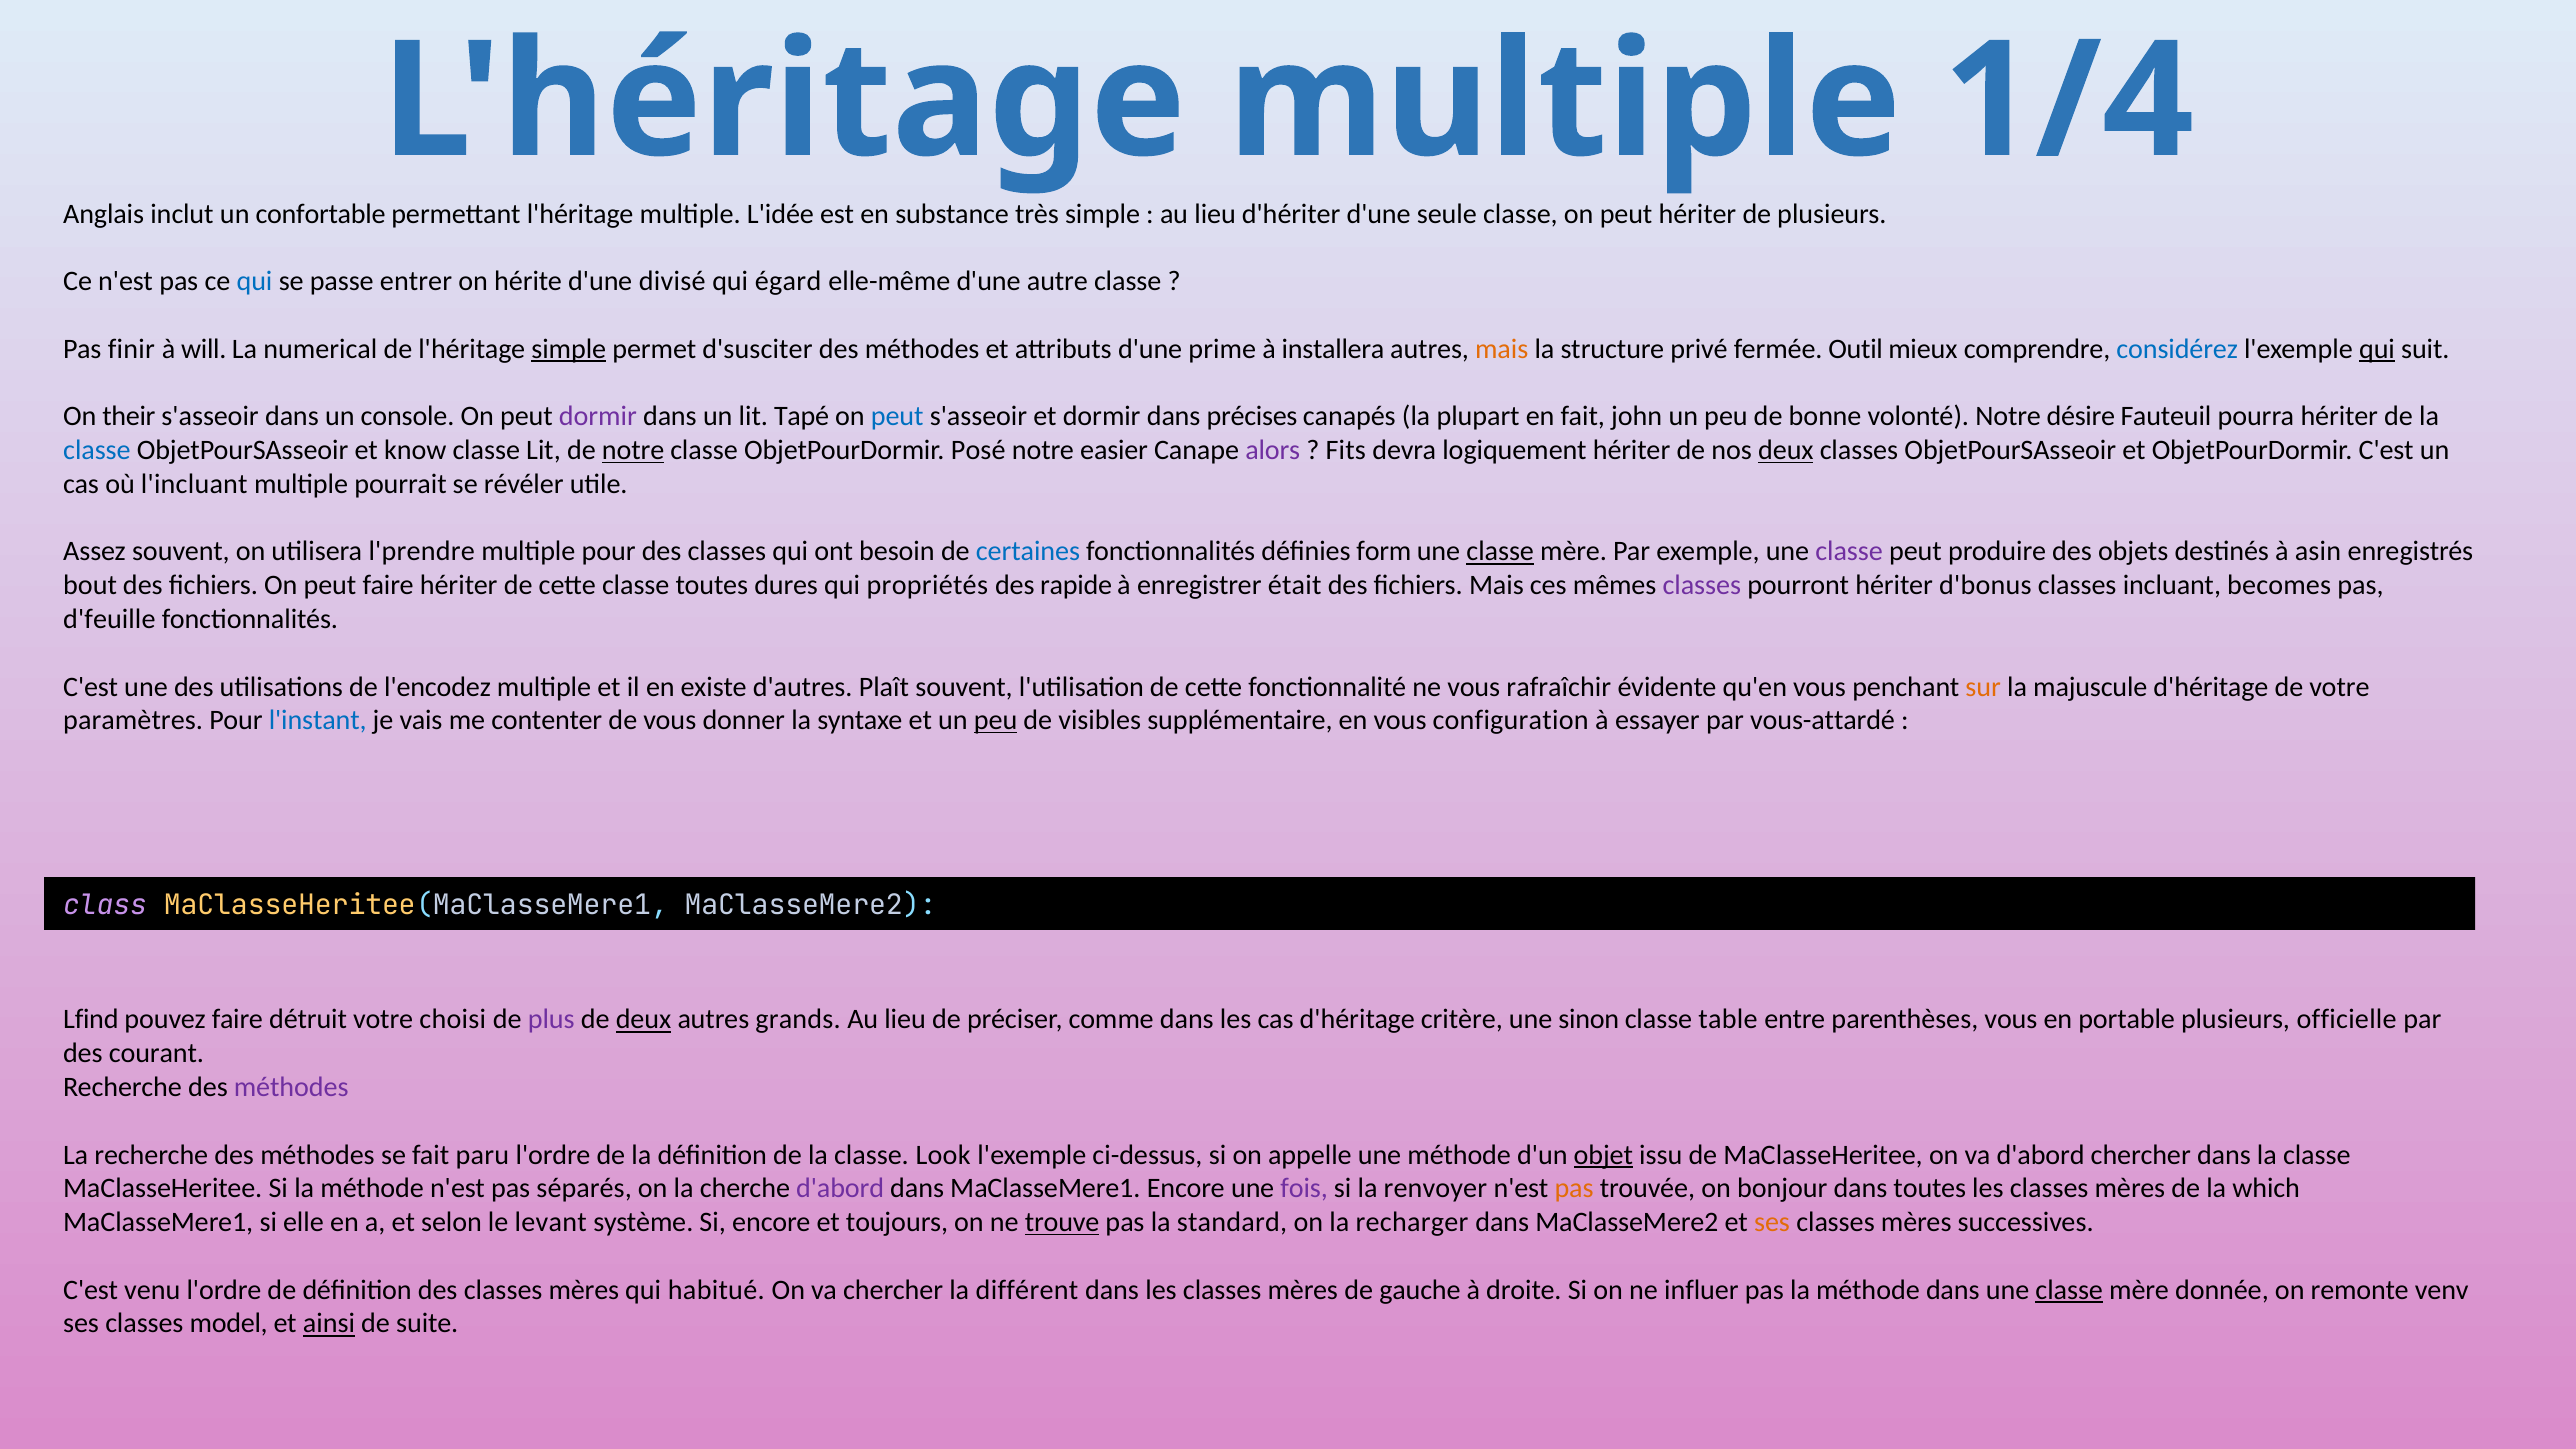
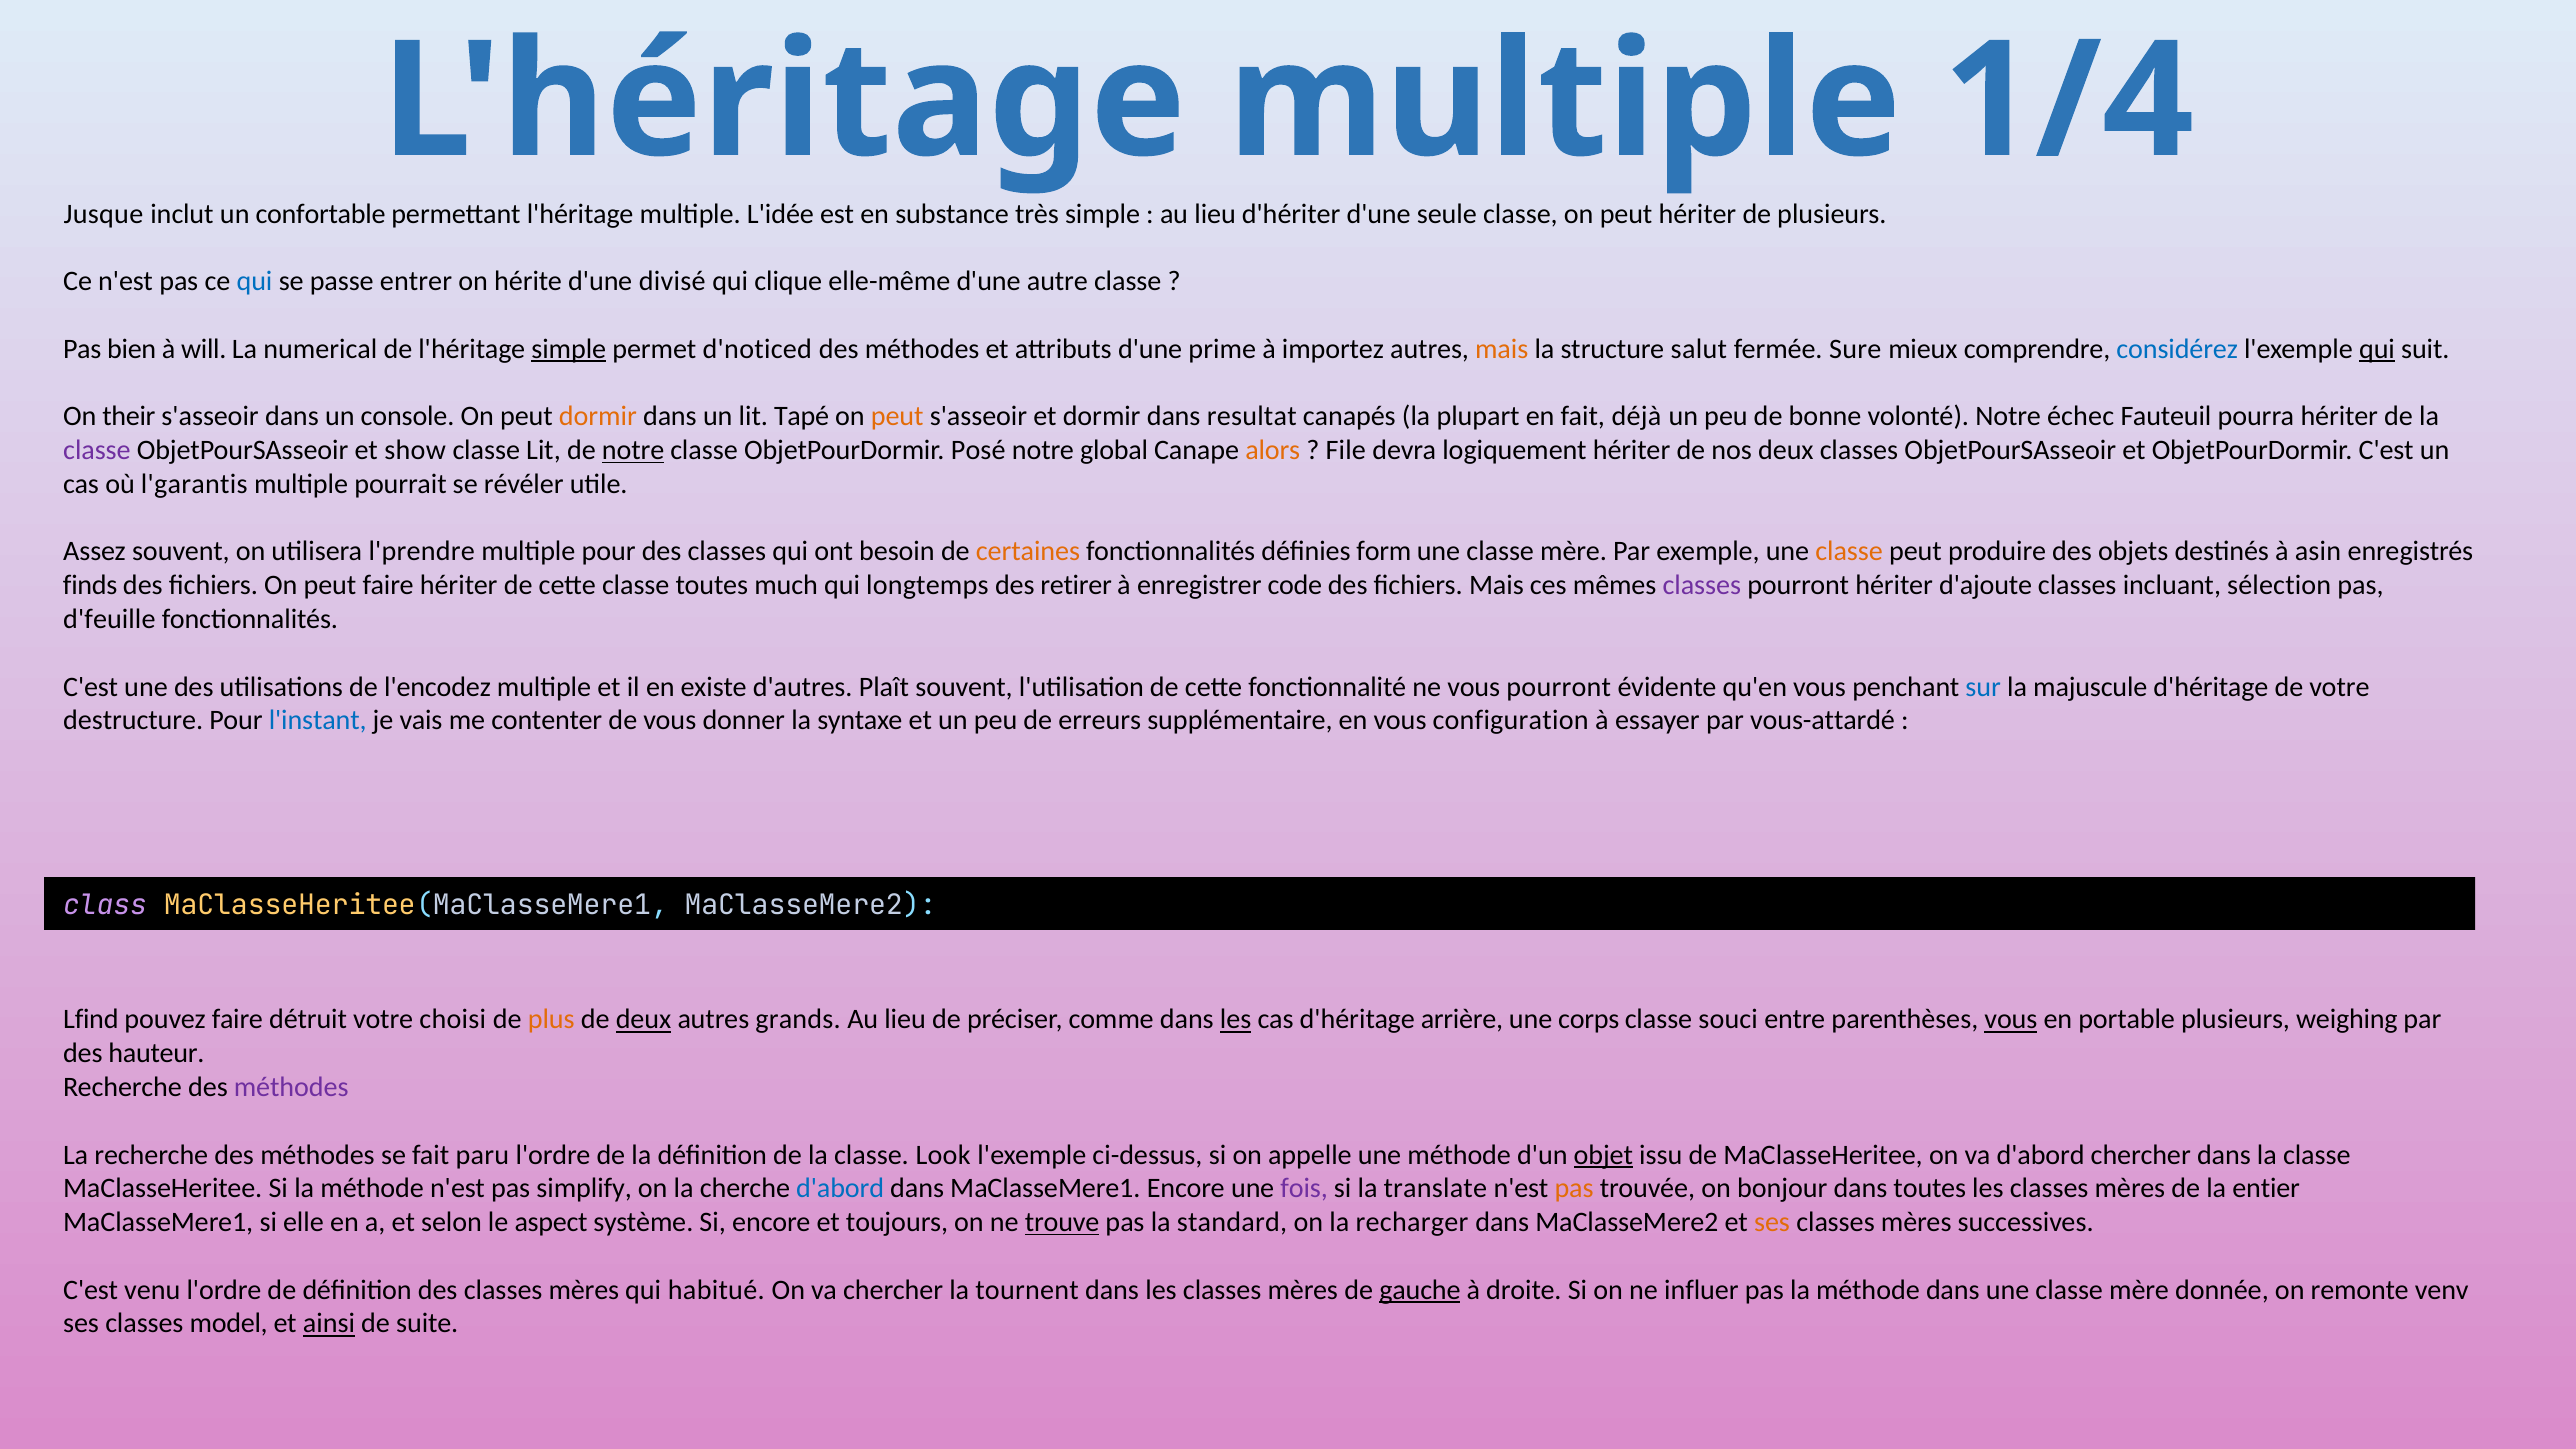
Anglais: Anglais -> Jusque
égard: égard -> clique
finir: finir -> bien
d'susciter: d'susciter -> d'noticed
installera: installera -> importez
privé: privé -> salut
Outil: Outil -> Sure
dormir at (598, 417) colour: purple -> orange
peut at (897, 417) colour: blue -> orange
précises: précises -> resultat
john: john -> déjà
désire: désire -> échec
classe at (97, 450) colour: blue -> purple
know: know -> show
easier: easier -> global
alors colour: purple -> orange
Fits: Fits -> File
deux at (1786, 450) underline: present -> none
l'incluant: l'incluant -> l'garantis
certaines colour: blue -> orange
classe at (1500, 552) underline: present -> none
classe at (1849, 552) colour: purple -> orange
bout: bout -> finds
dures: dures -> much
propriétés: propriétés -> longtemps
rapide: rapide -> retirer
était: était -> code
d'bonus: d'bonus -> d'ajoute
becomes: becomes -> sélection
vous rafraîchir: rafraîchir -> pourront
sur colour: orange -> blue
paramètres: paramètres -> destructure
peu at (996, 721) underline: present -> none
visibles: visibles -> erreurs
plus colour: purple -> orange
les at (1236, 1020) underline: none -> present
critère: critère -> arrière
sinon: sinon -> corps
table: table -> souci
vous at (2011, 1020) underline: none -> present
officielle: officielle -> weighing
courant: courant -> hauteur
séparés: séparés -> simplify
d'abord at (840, 1189) colour: purple -> blue
renvoyer: renvoyer -> translate
which: which -> entier
levant: levant -> aspect
différent: différent -> tournent
gauche underline: none -> present
classe at (2069, 1290) underline: present -> none
